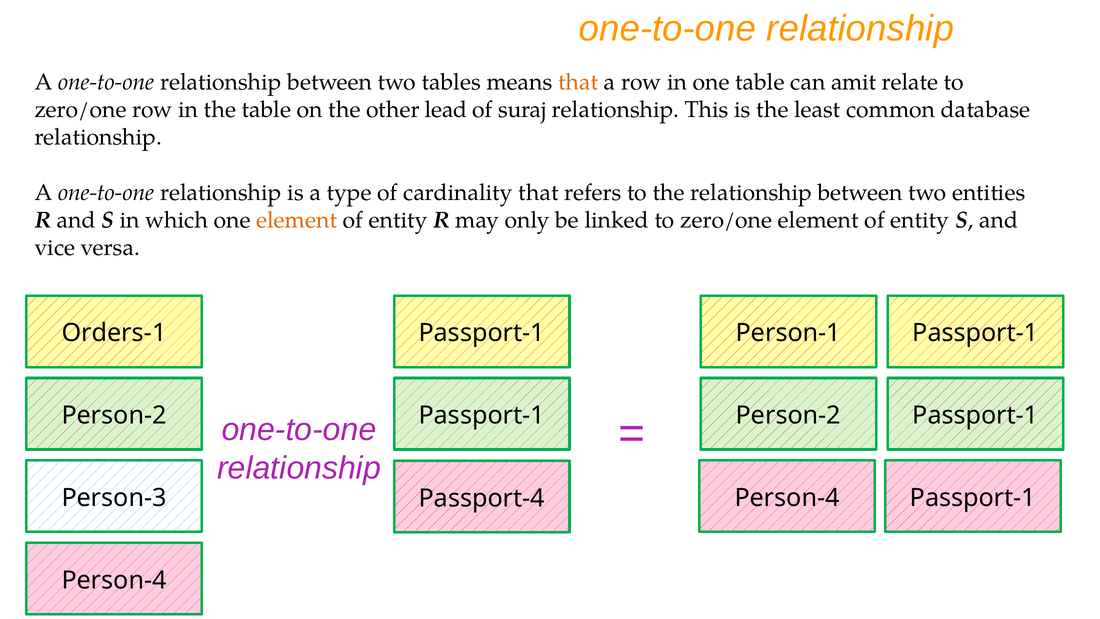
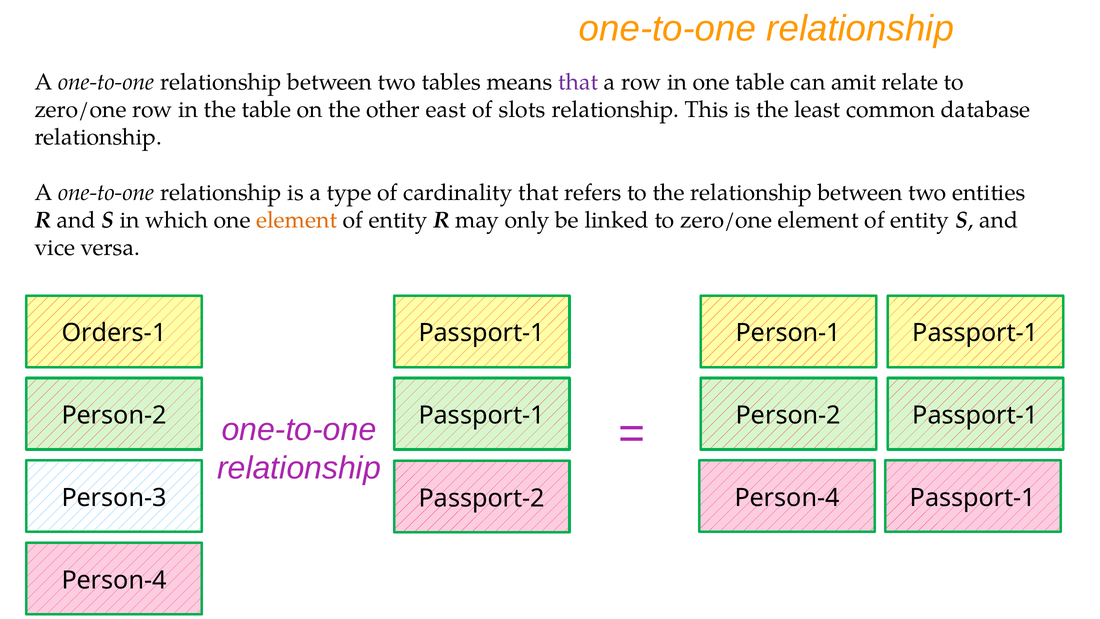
that at (578, 82) colour: orange -> purple
lead: lead -> east
suraj: suraj -> slots
Passport-4: Passport-4 -> Passport-2
